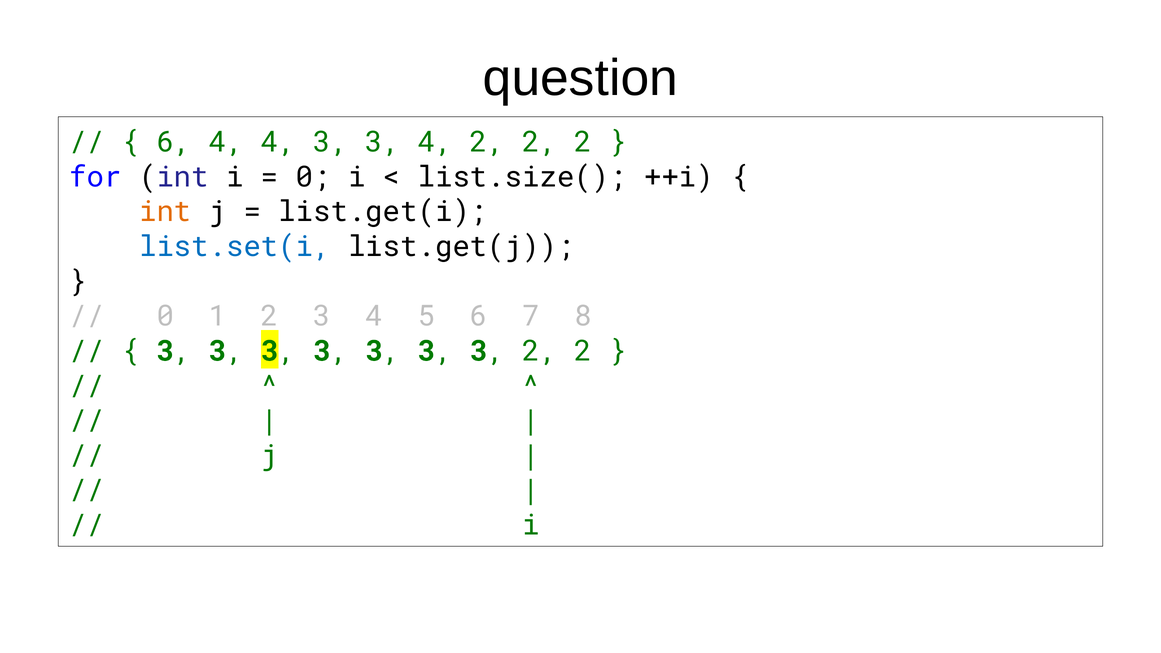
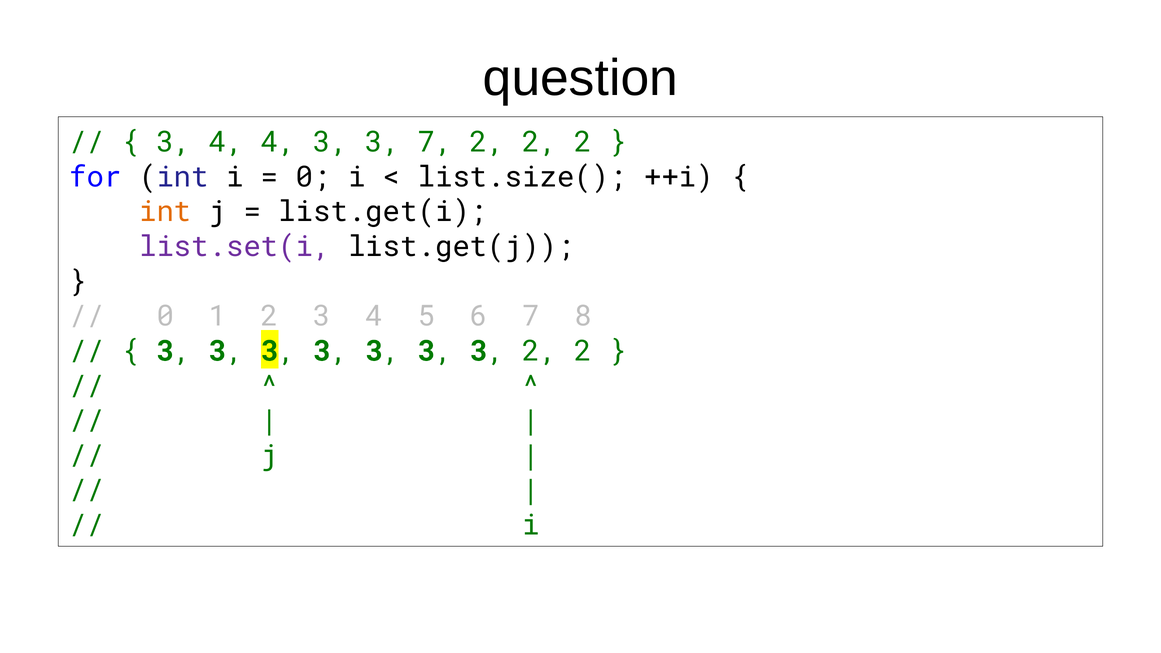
6 at (174, 142): 6 -> 3
3 3 4: 4 -> 7
list.set(i colour: blue -> purple
